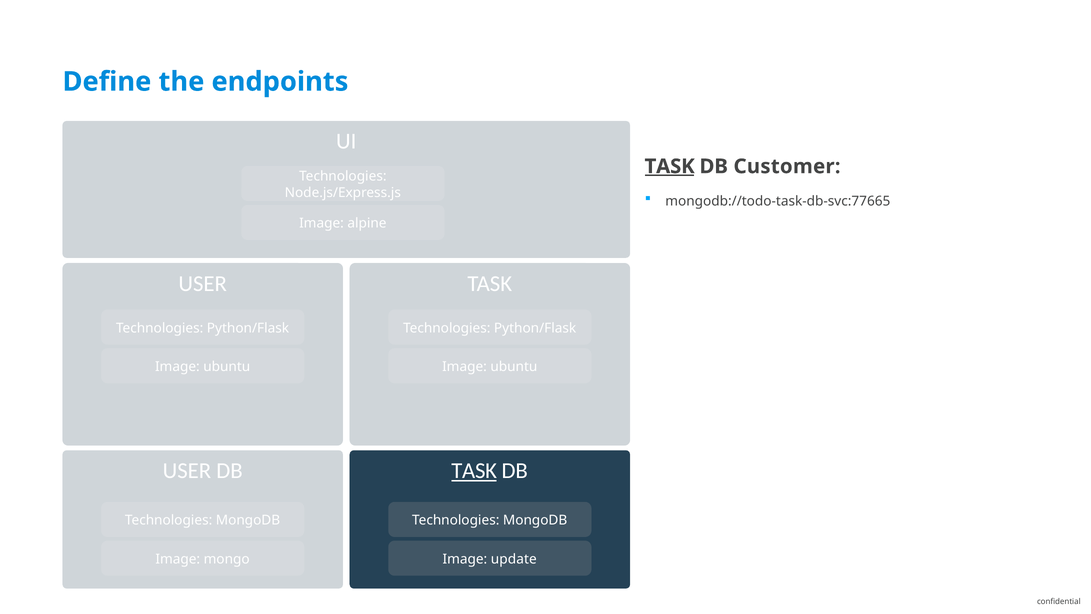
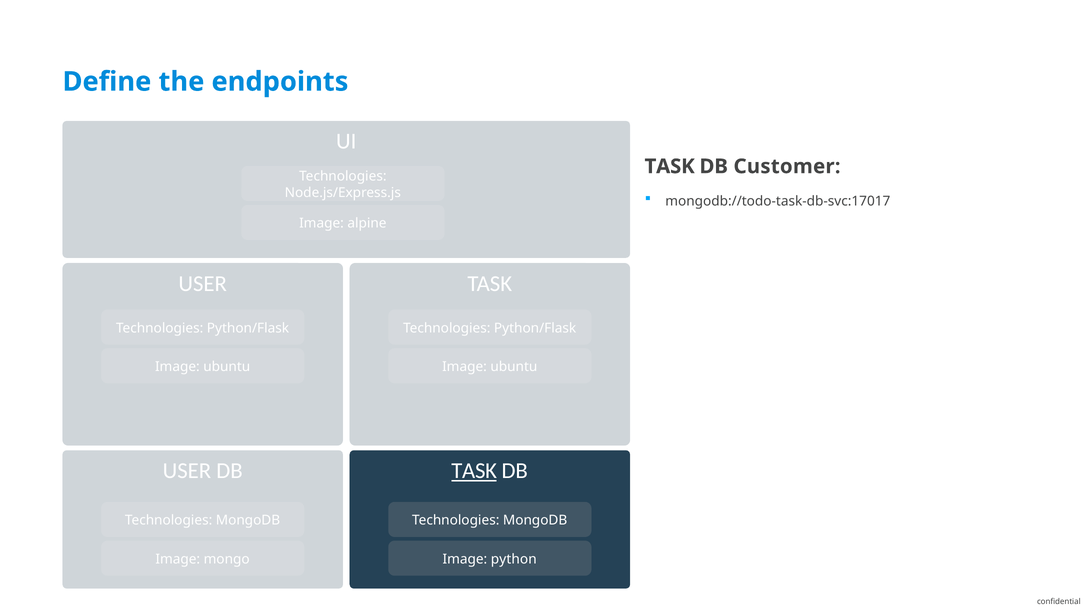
TASK at (670, 166) underline: present -> none
mongodb://todo-task-db-svc:77665: mongodb://todo-task-db-svc:77665 -> mongodb://todo-task-db-svc:17017
update: update -> python
